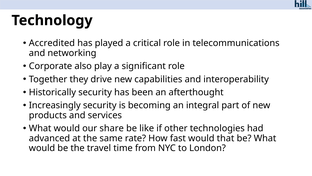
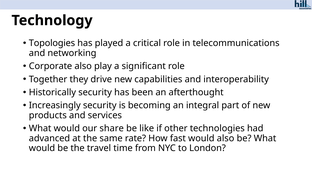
Accredited: Accredited -> Topologies
would that: that -> also
